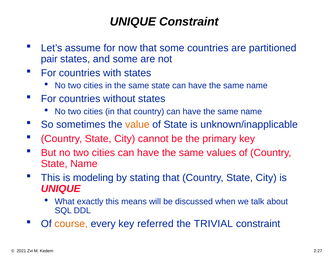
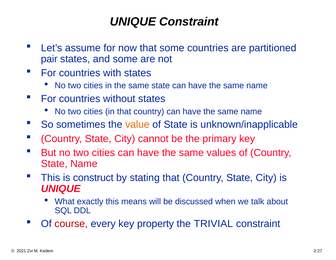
modeling: modeling -> construct
course colour: orange -> red
referred: referred -> property
